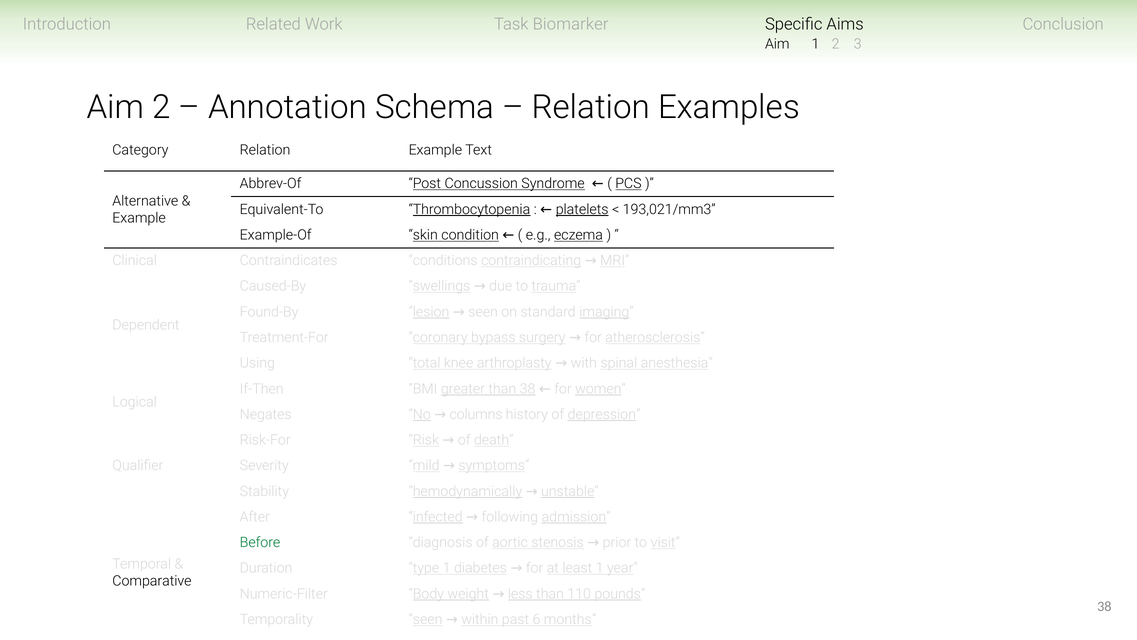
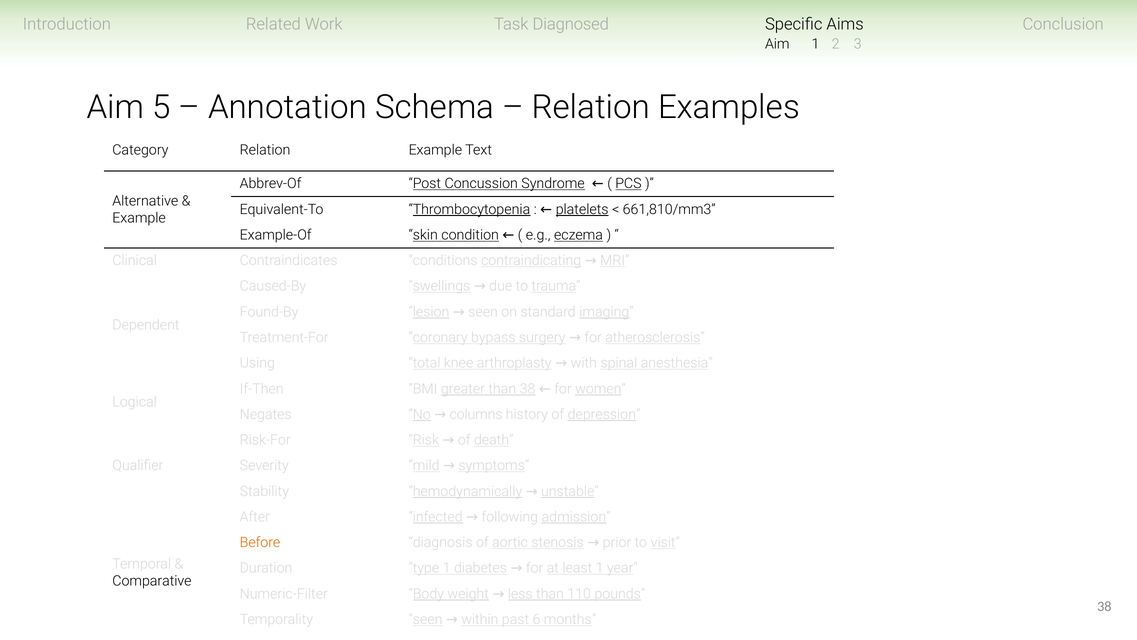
Biomarker: Biomarker -> Diagnosed
Aim 2: 2 -> 5
193,021/mm3: 193,021/mm3 -> 661,810/mm3
Before colour: green -> orange
